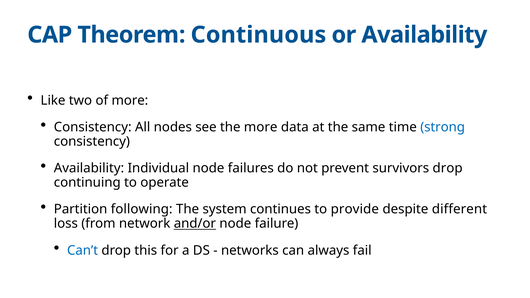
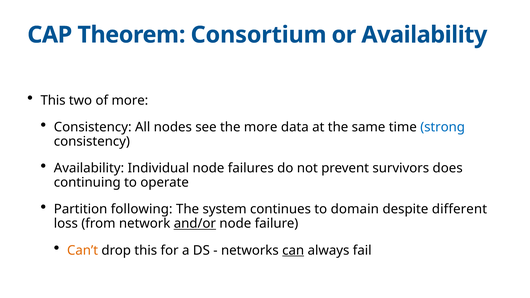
Continuous: Continuous -> Consortium
Like at (53, 101): Like -> This
survivors drop: drop -> does
provide: provide -> domain
Can’t colour: blue -> orange
can underline: none -> present
